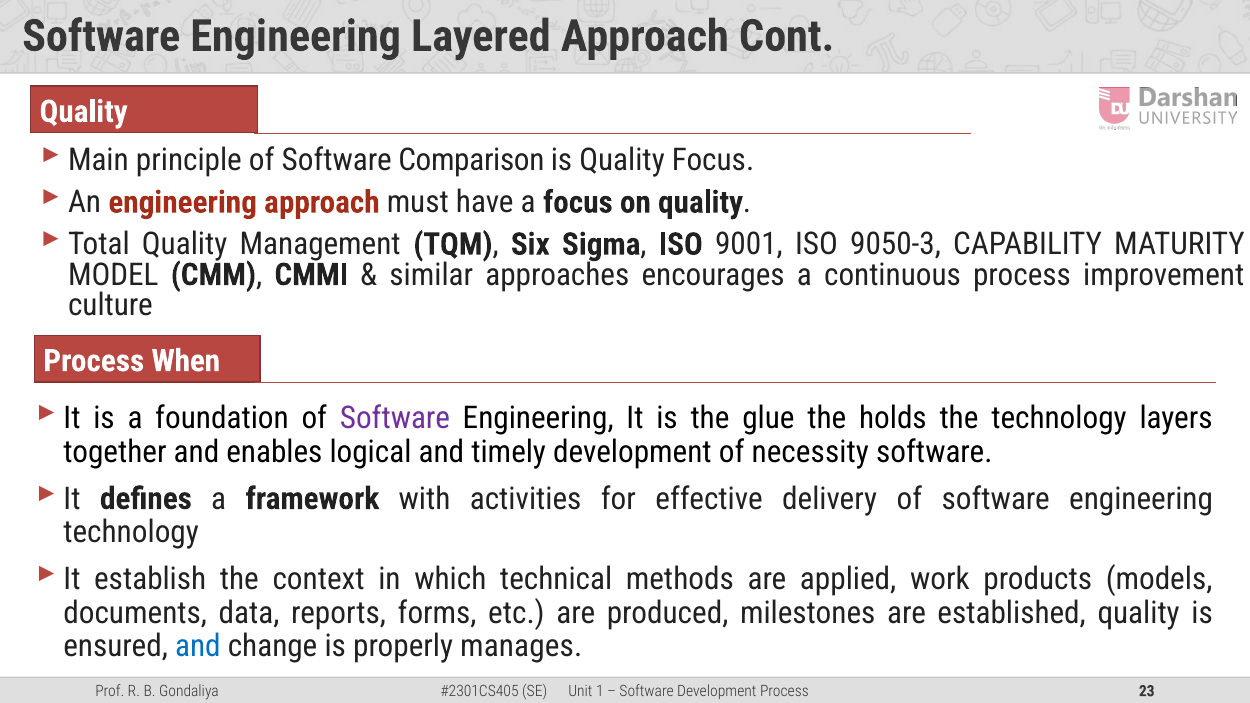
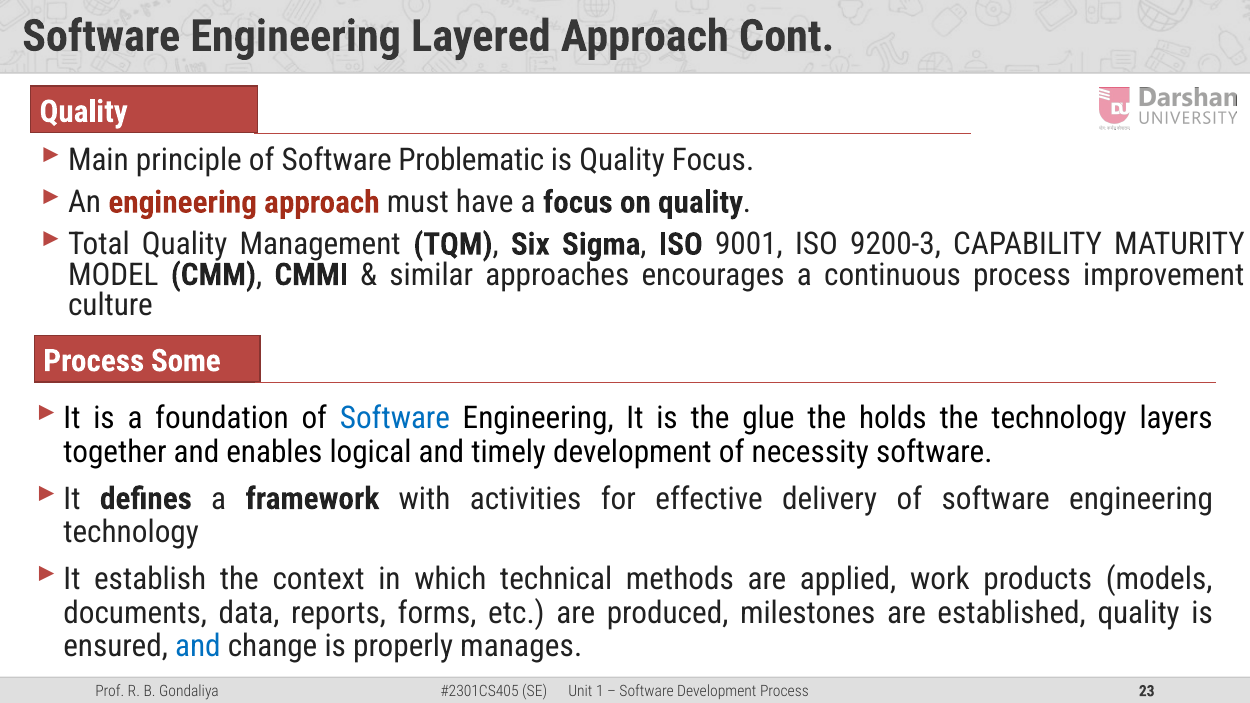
Comparison: Comparison -> Problematic
9050-3: 9050-3 -> 9200-3
When: When -> Some
Software at (395, 418) colour: purple -> blue
